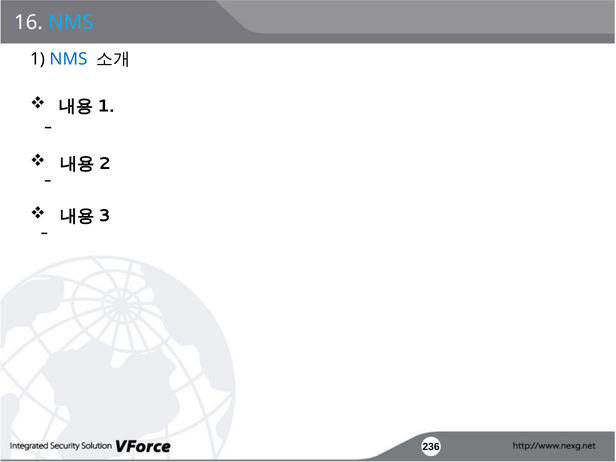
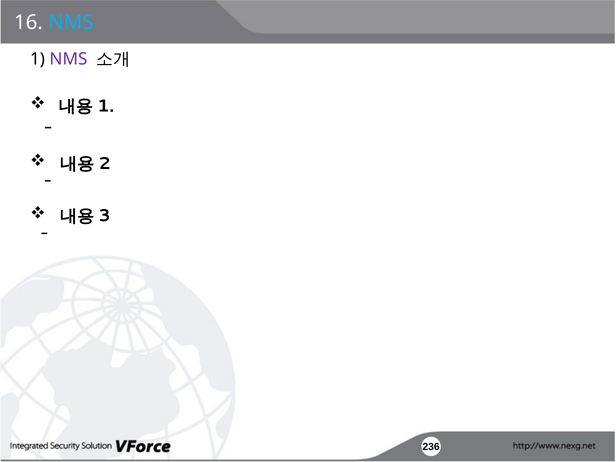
NMS at (68, 59) colour: blue -> purple
